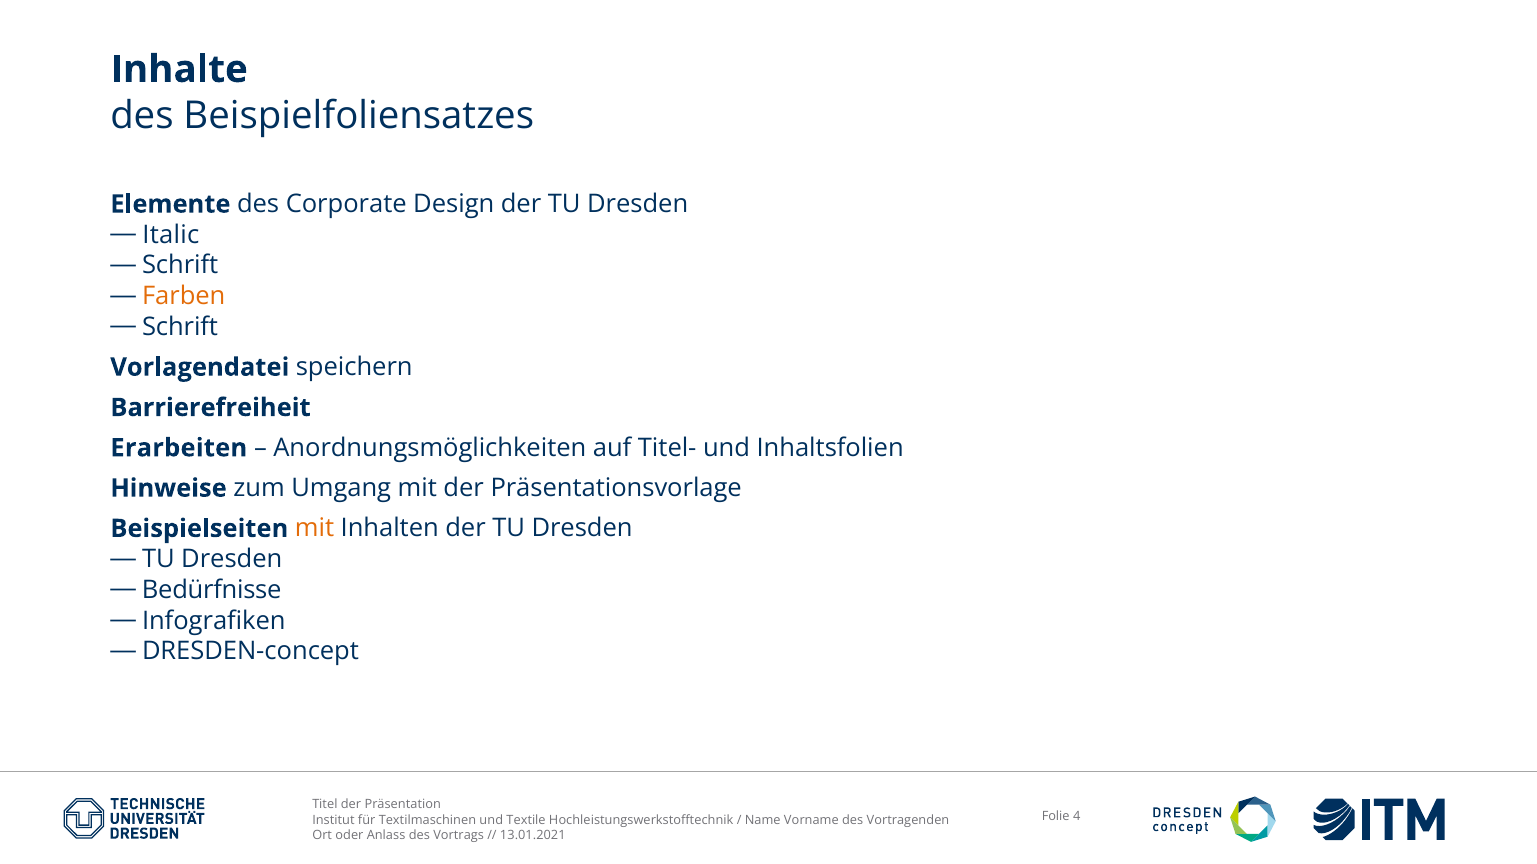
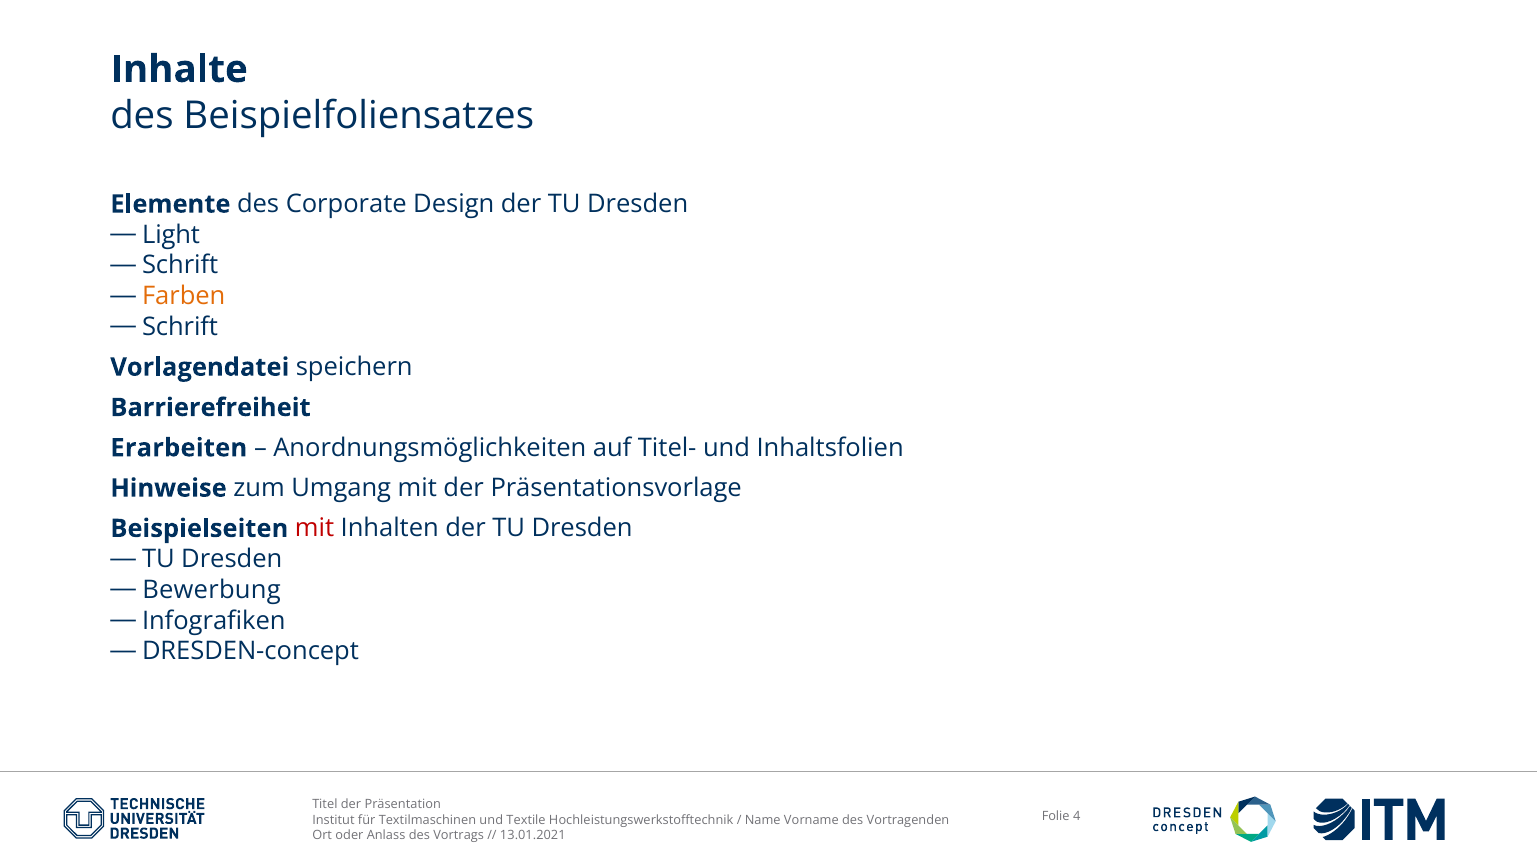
Italic: Italic -> Light
mit at (315, 529) colour: orange -> red
Bedürfnisse: Bedürfnisse -> Bewerbung
